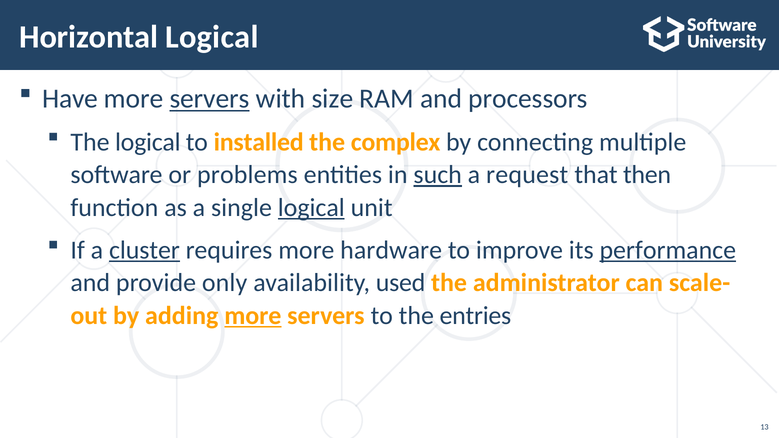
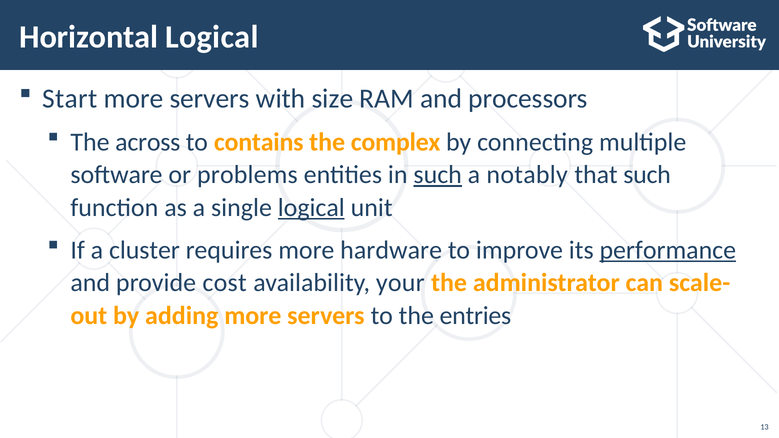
Have: Have -> Start
servers at (210, 99) underline: present -> none
The logical: logical -> across
installed: installed -> contains
request: request -> notably
that then: then -> such
cluster underline: present -> none
only: only -> cost
used: used -> your
more at (253, 316) underline: present -> none
